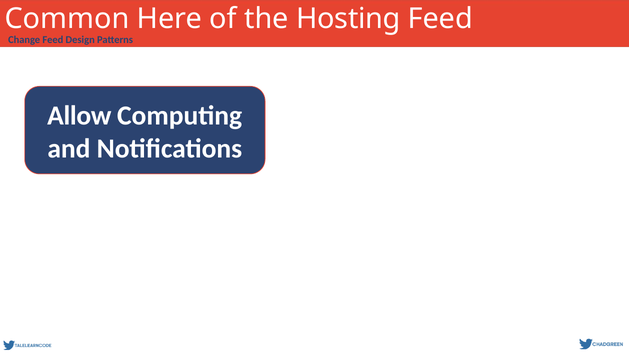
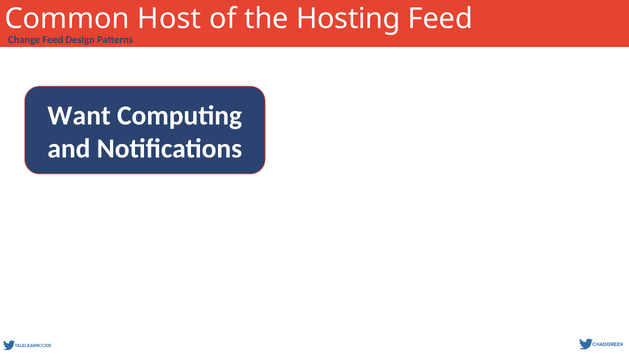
Here: Here -> Host
Allow: Allow -> Want
